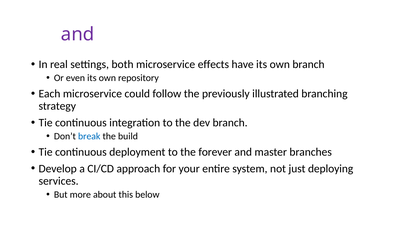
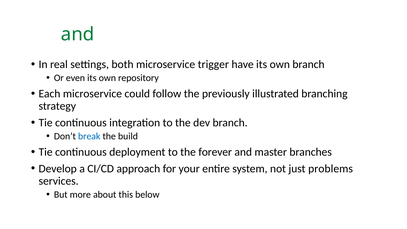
and at (78, 34) colour: purple -> green
effects: effects -> trigger
deploying: deploying -> problems
